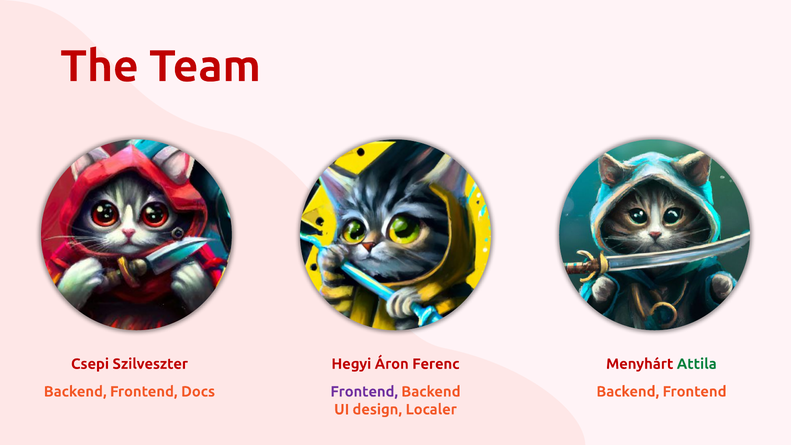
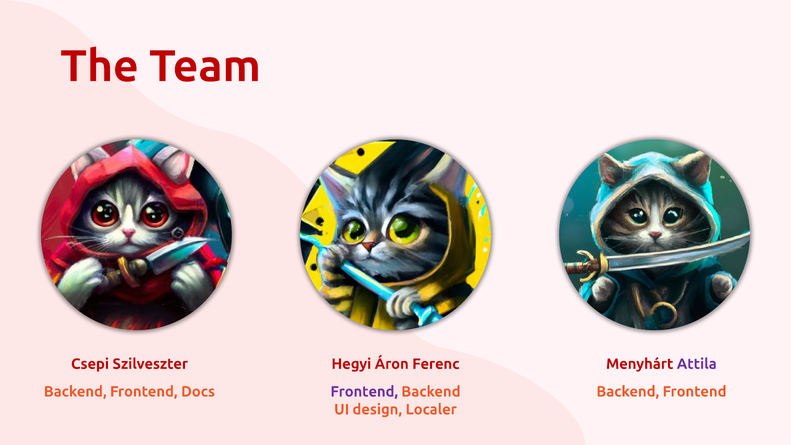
Attila colour: green -> purple
